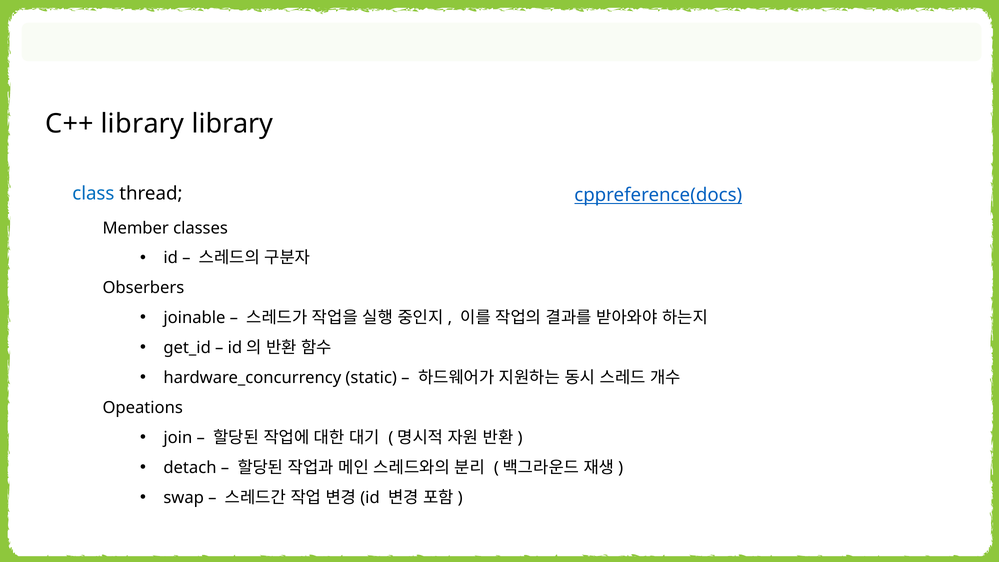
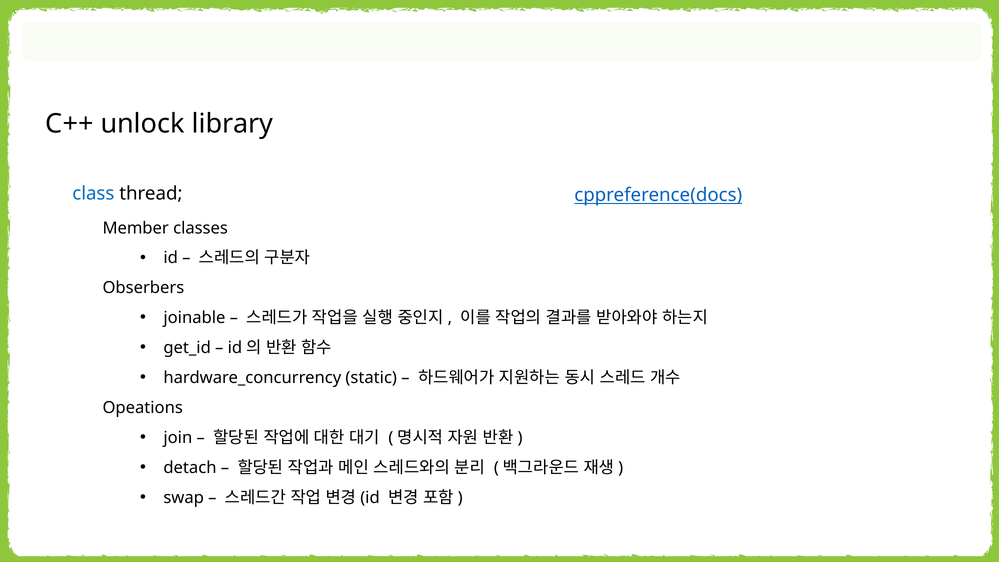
C++ library: library -> unlock
